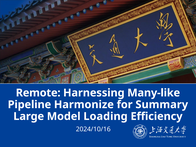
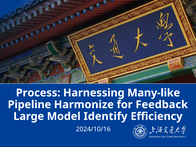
Remote: Remote -> Process
Summary: Summary -> Feedback
Loading: Loading -> Identify
